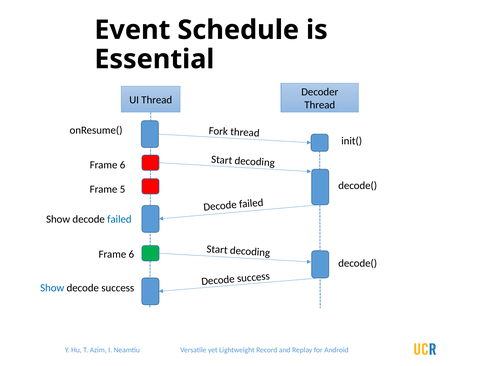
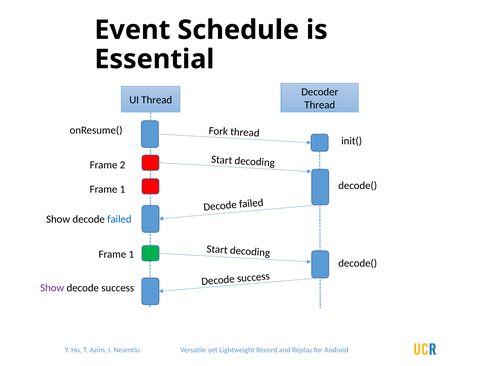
6 at (123, 165): 6 -> 2
5 at (123, 189): 5 -> 1
6 at (131, 254): 6 -> 1
Show at (52, 288) colour: blue -> purple
